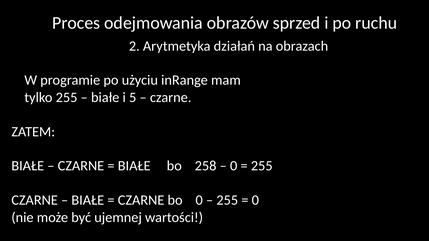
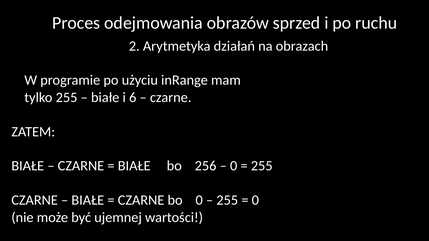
5: 5 -> 6
258: 258 -> 256
